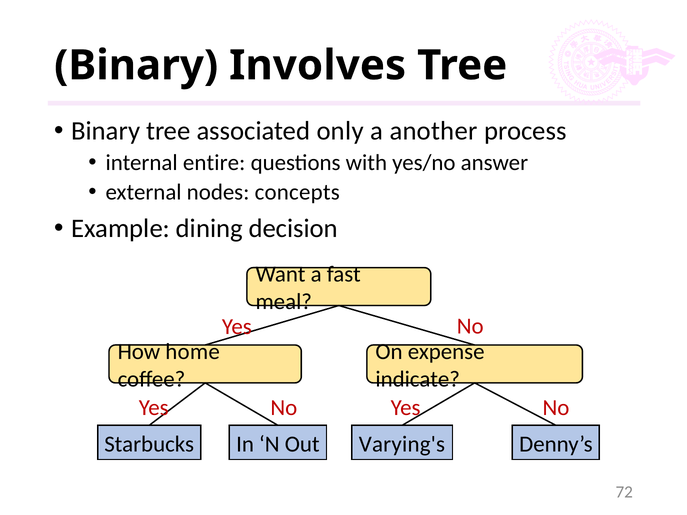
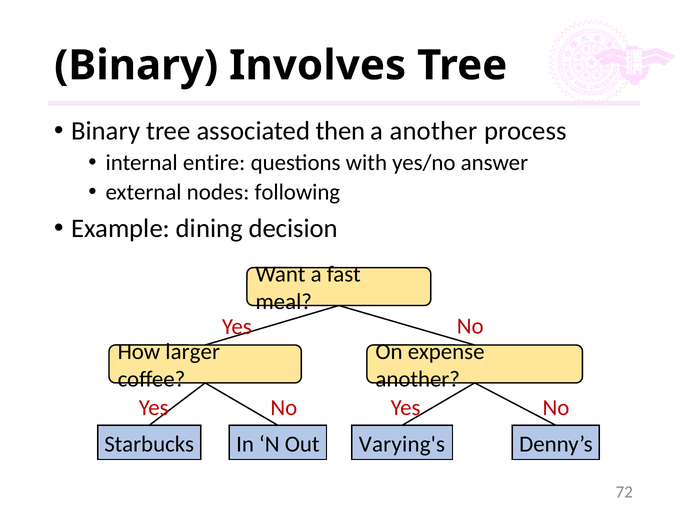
only: only -> then
concepts: concepts -> following
home: home -> larger
indicate at (418, 379): indicate -> another
